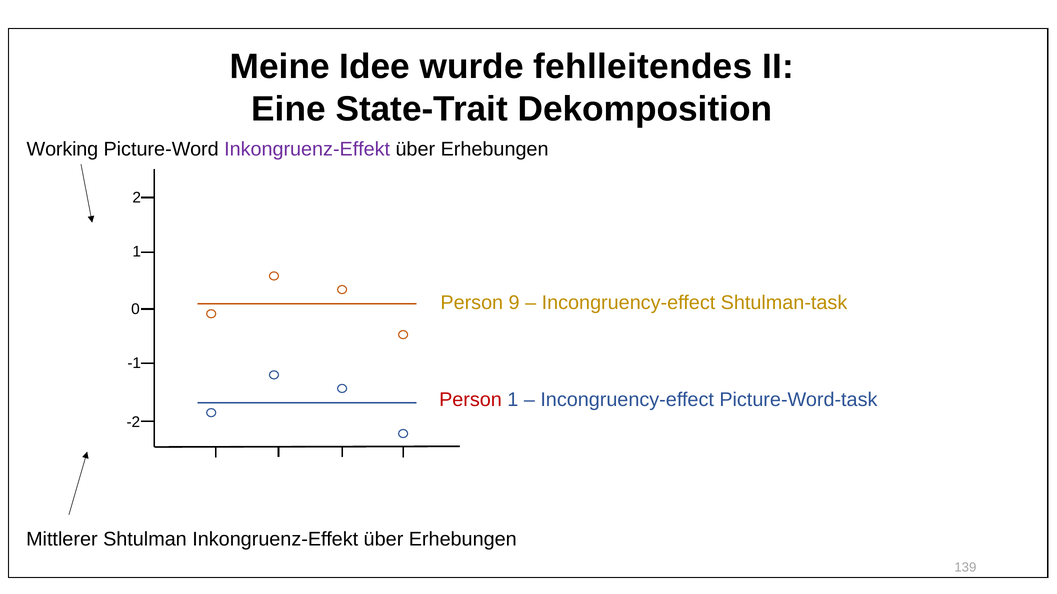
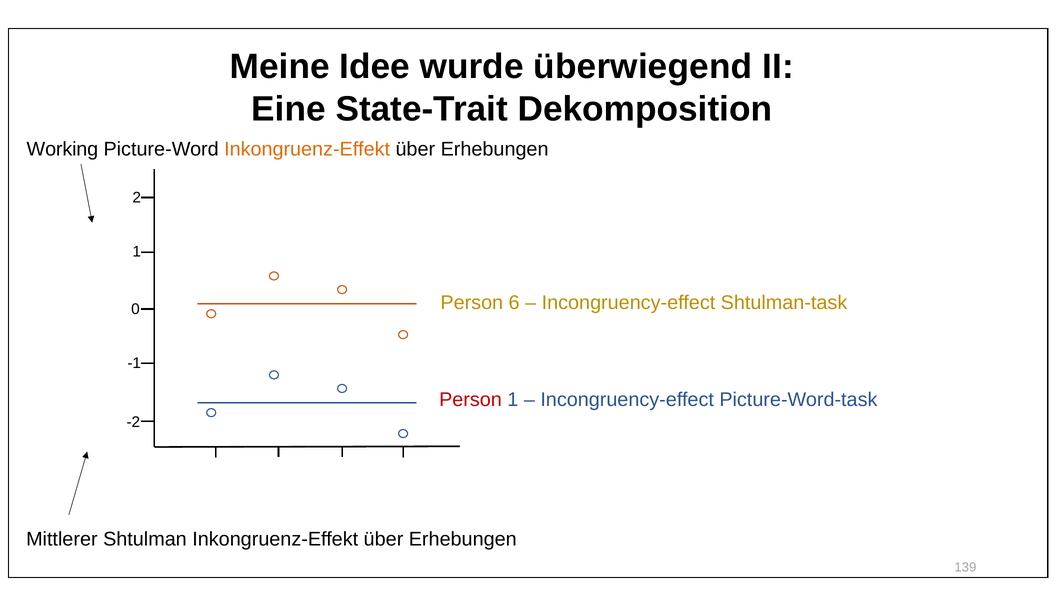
fehlleitendes: fehlleitendes -> überwiegend
Inkongruenz-Effekt at (307, 149) colour: purple -> orange
9: 9 -> 6
